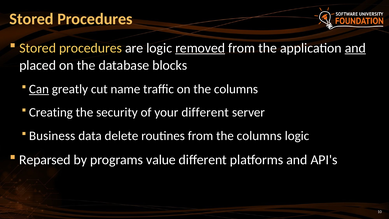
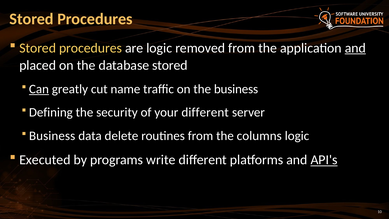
removed underline: present -> none
database blocks: blocks -> stored
on the columns: columns -> business
Creating: Creating -> Defining
Reparsed: Reparsed -> Executed
value: value -> write
API's underline: none -> present
